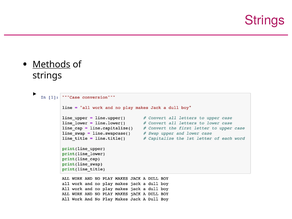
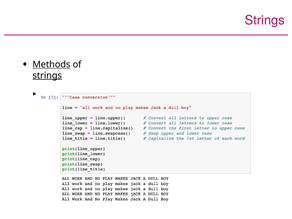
strings at (47, 75) underline: none -> present
